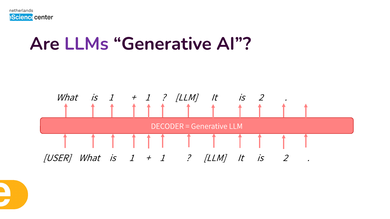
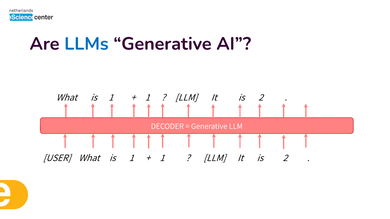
LLMs colour: purple -> blue
